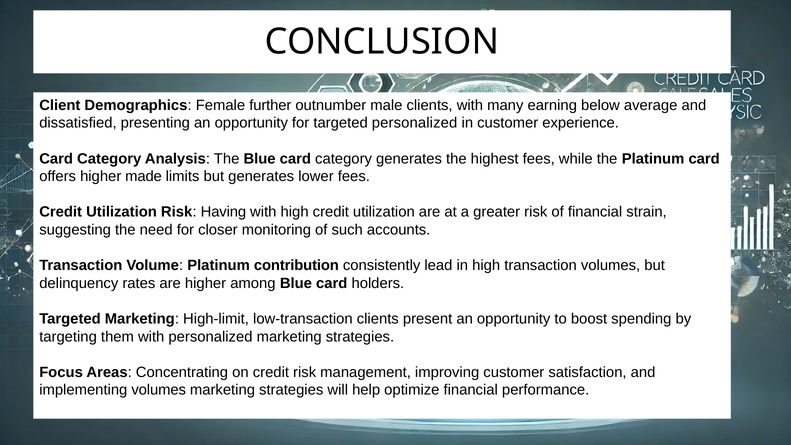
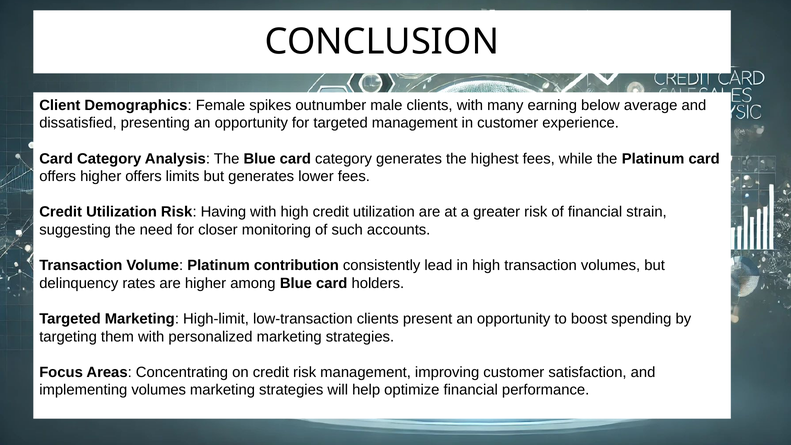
further: further -> spikes
targeted personalized: personalized -> management
higher made: made -> offers
